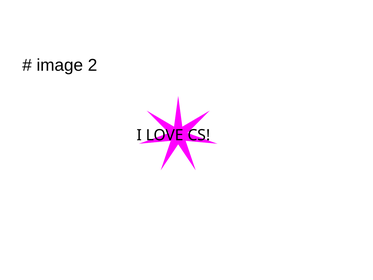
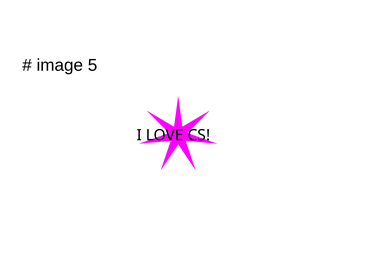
2: 2 -> 5
